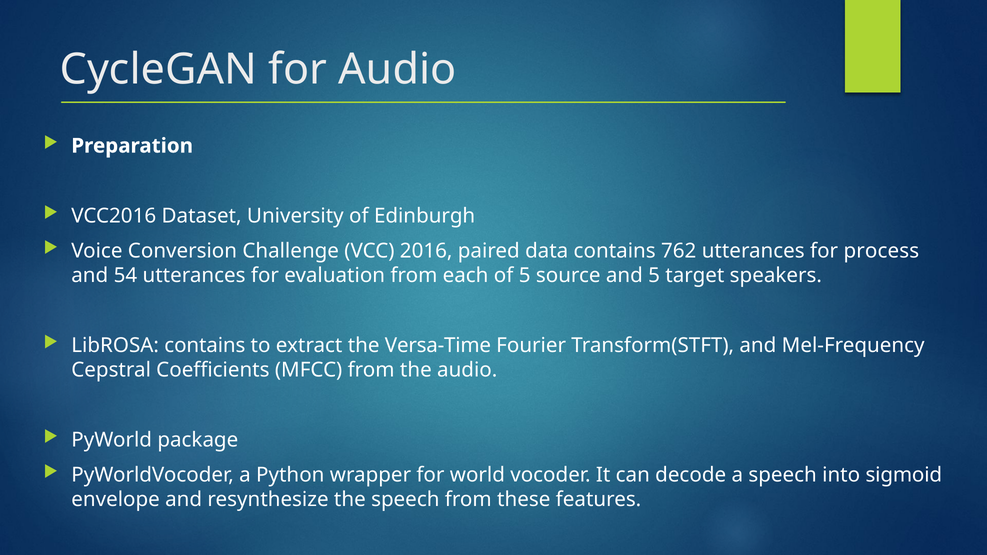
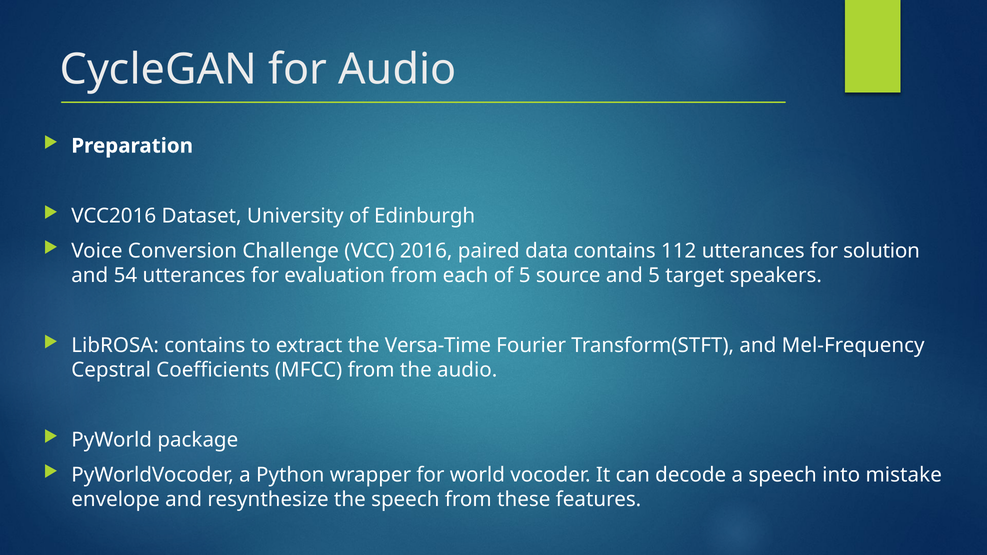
762: 762 -> 112
process: process -> solution
sigmoid: sigmoid -> mistake
